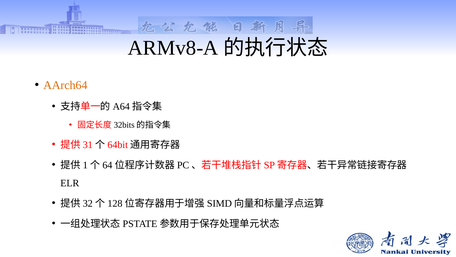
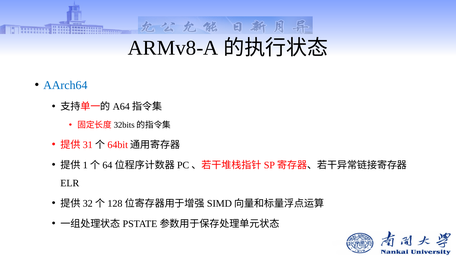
AArch64 colour: orange -> blue
